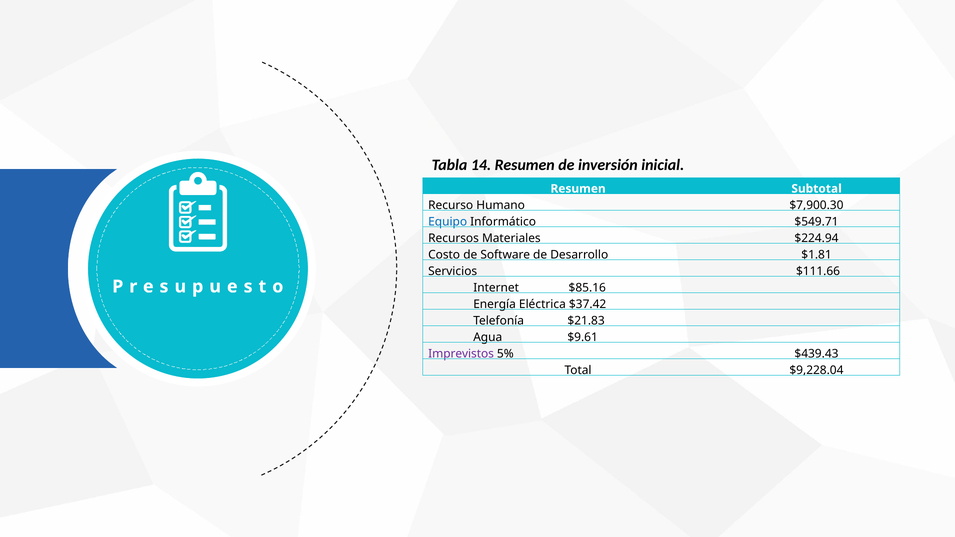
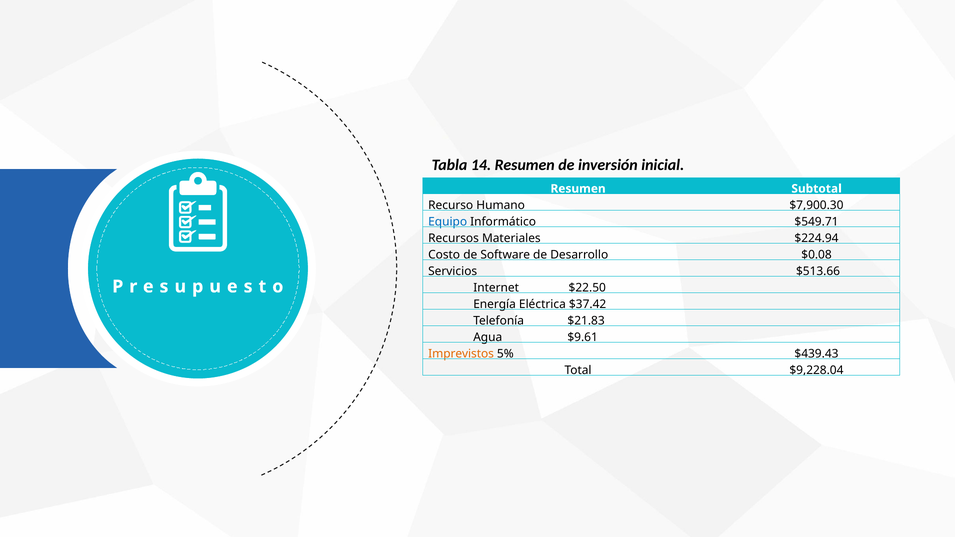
$1.81: $1.81 -> $0.08
$111.66: $111.66 -> $513.66
$85.16: $85.16 -> $22.50
Imprevistos colour: purple -> orange
